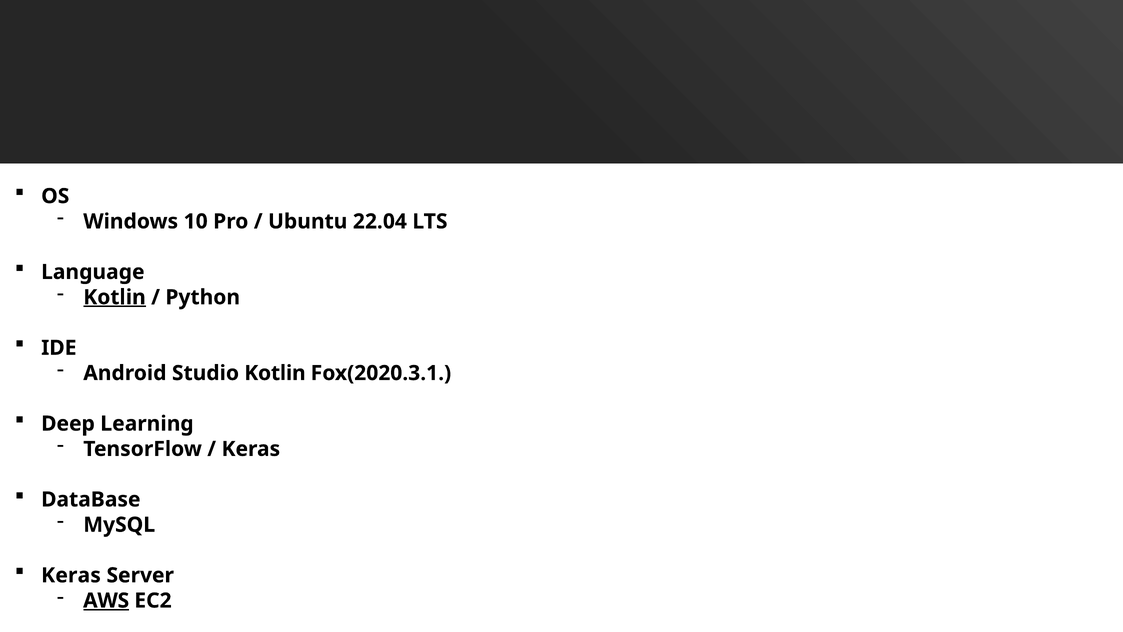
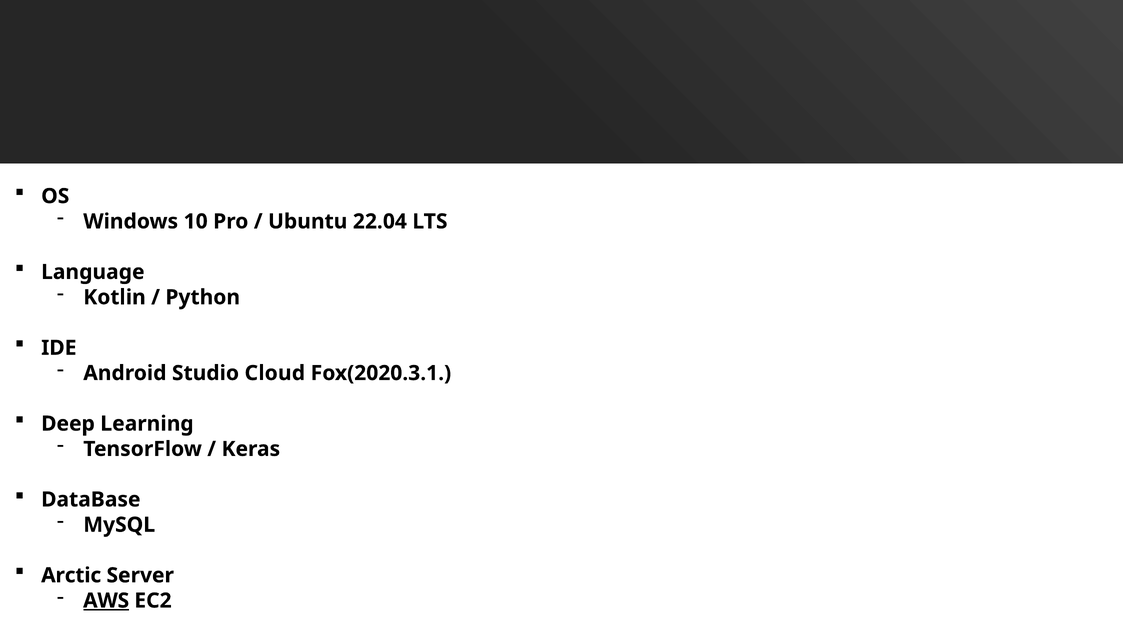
Kotlin at (115, 297) underline: present -> none
Studio Kotlin: Kotlin -> Cloud
Keras at (71, 575): Keras -> Arctic
